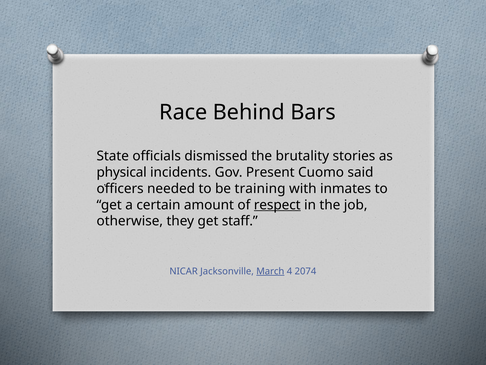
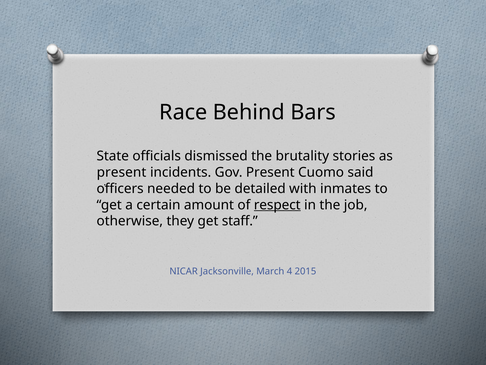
physical at (122, 172): physical -> present
training: training -> detailed
March underline: present -> none
2074: 2074 -> 2015
